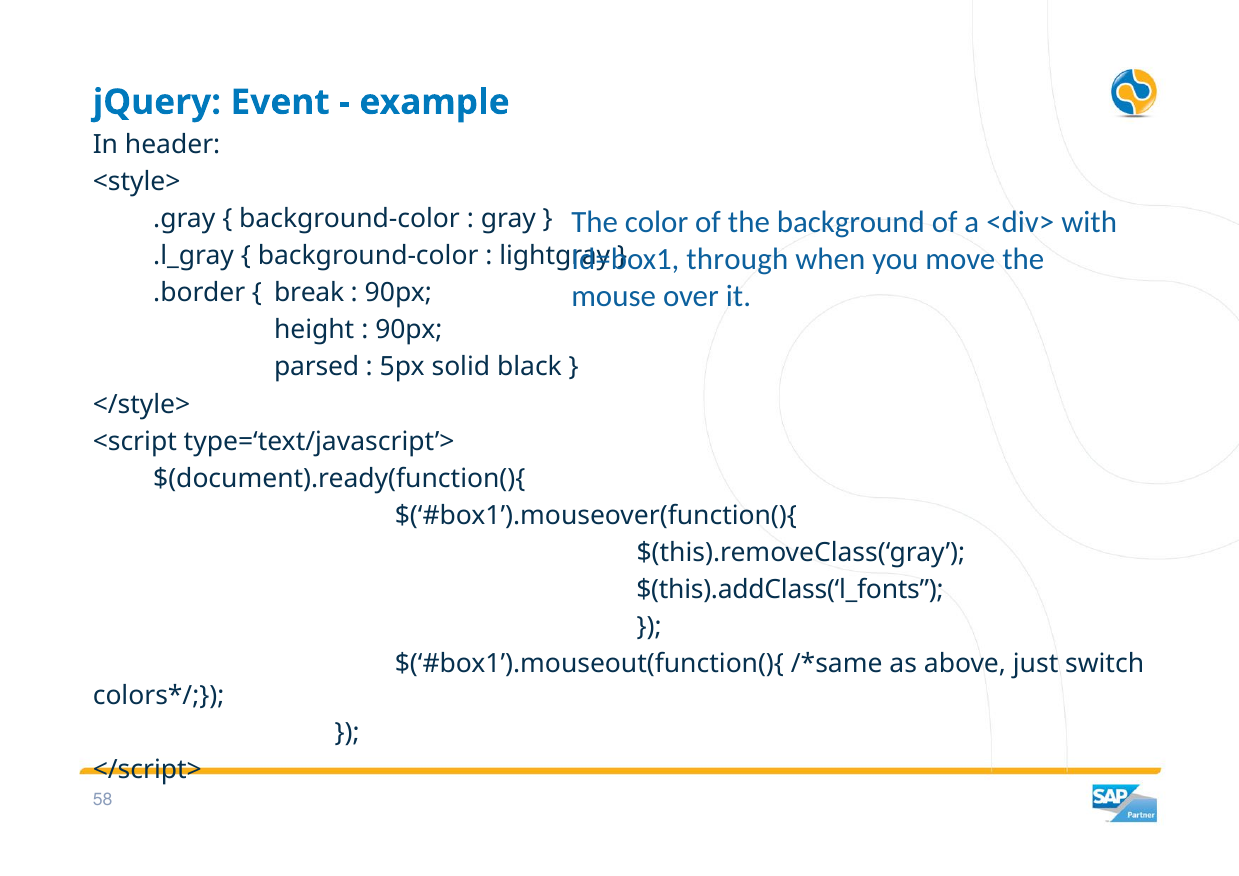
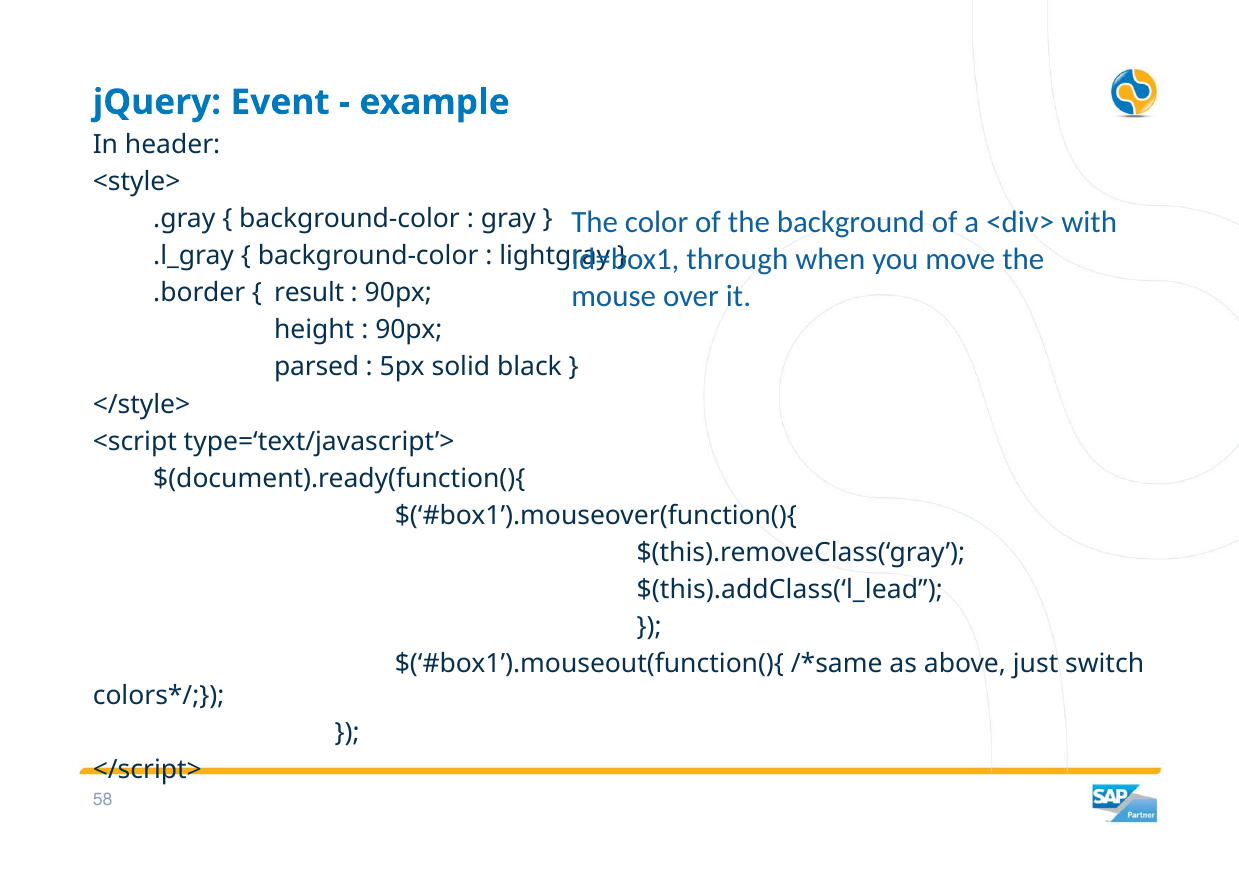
break: break -> result
$(this).addClass(‘l_fonts: $(this).addClass(‘l_fonts -> $(this).addClass(‘l_lead
